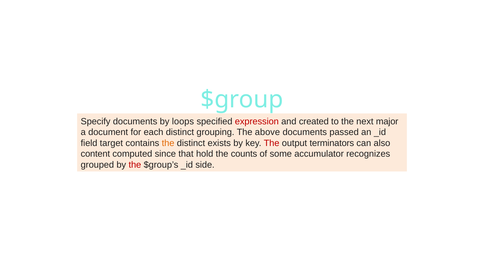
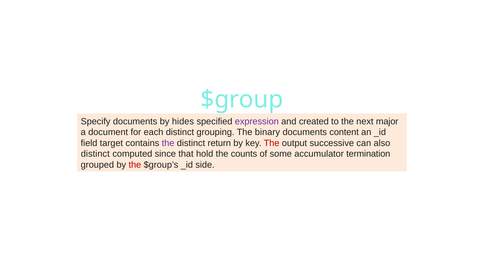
loops: loops -> hides
expression colour: red -> purple
above: above -> binary
passed: passed -> content
the at (168, 143) colour: orange -> purple
exists: exists -> return
terminators: terminators -> successive
content at (95, 154): content -> distinct
recognizes: recognizes -> termination
